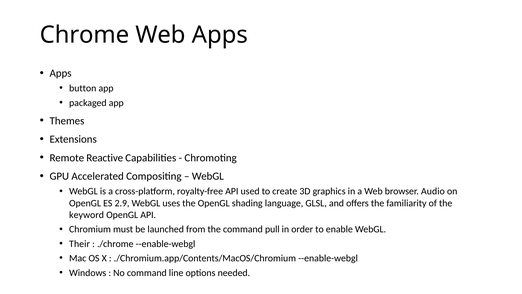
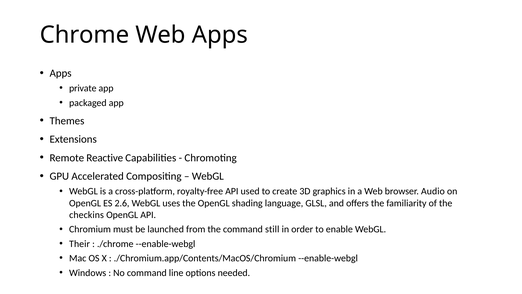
button: button -> private
2.9: 2.9 -> 2.6
keyword: keyword -> checkins
pull: pull -> still
